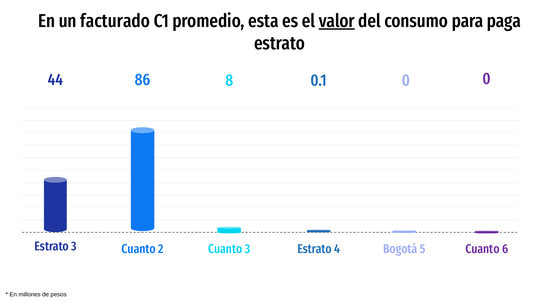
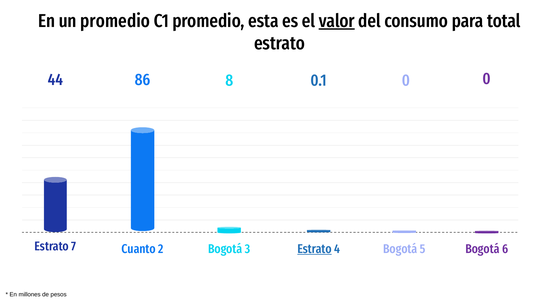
un facturado: facturado -> promedio
paga: paga -> total
Estrato 3: 3 -> 7
Cuanto at (225, 249): Cuanto -> Bogotá
Estrato at (315, 249) underline: none -> present
Cuanto at (482, 249): Cuanto -> Bogotá
